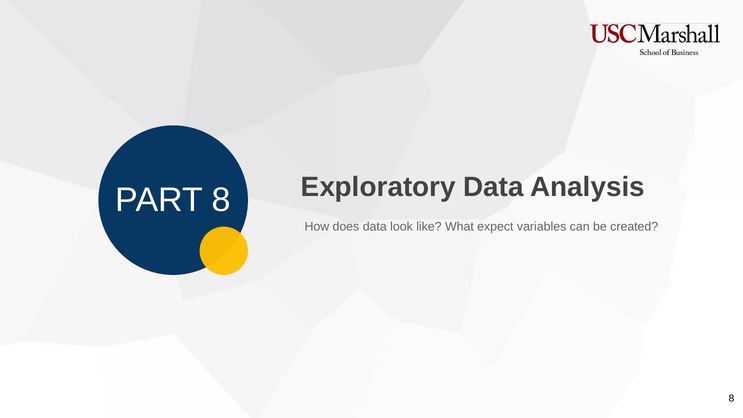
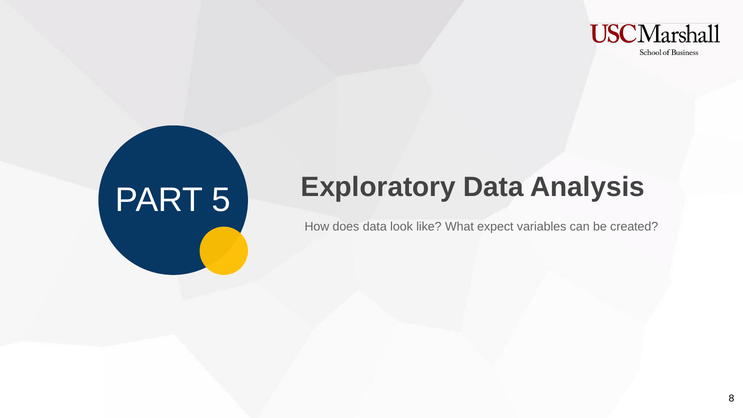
PART 8: 8 -> 5
